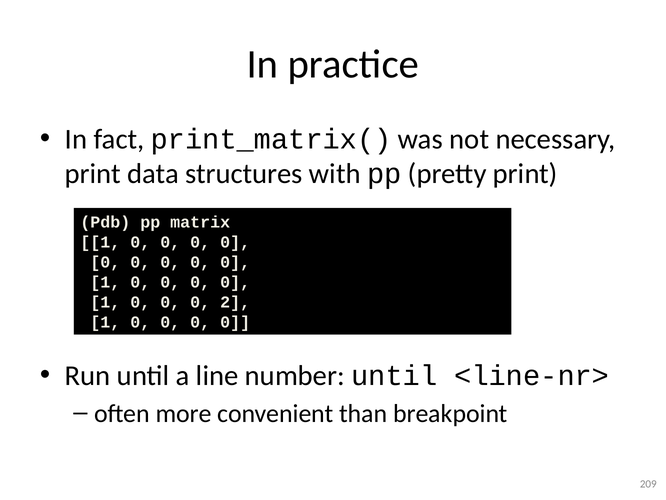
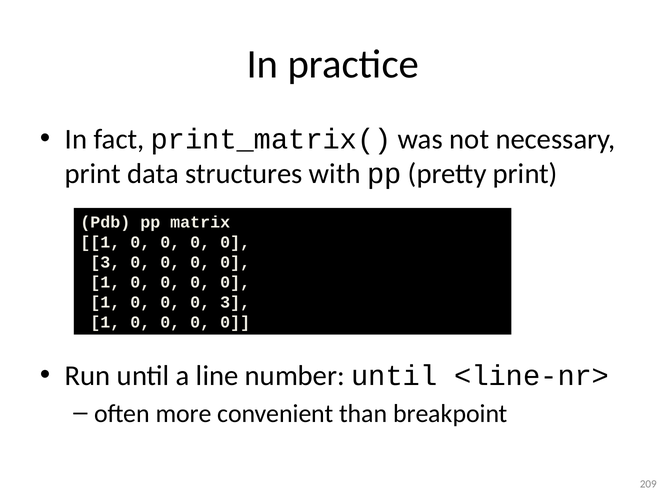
0 at (105, 262): 0 -> 3
2 at (235, 302): 2 -> 3
